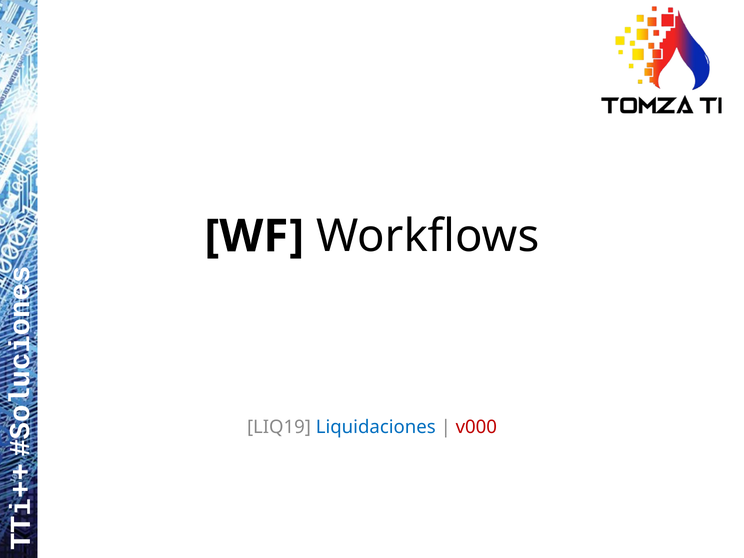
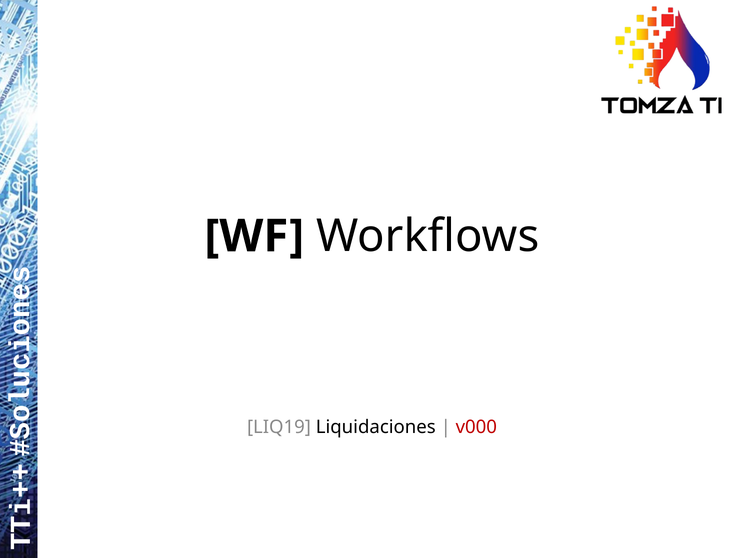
Liquidaciones colour: blue -> black
